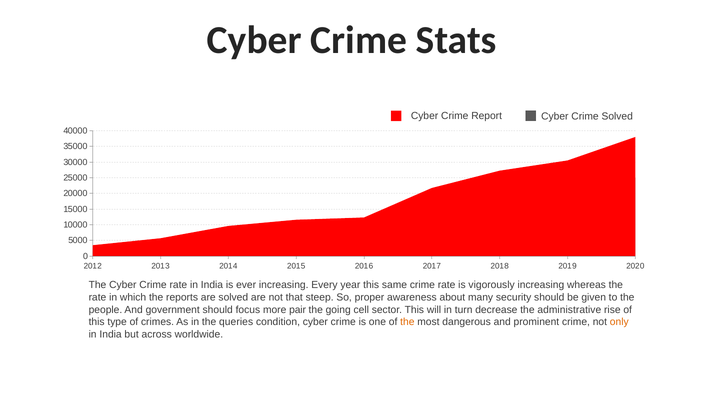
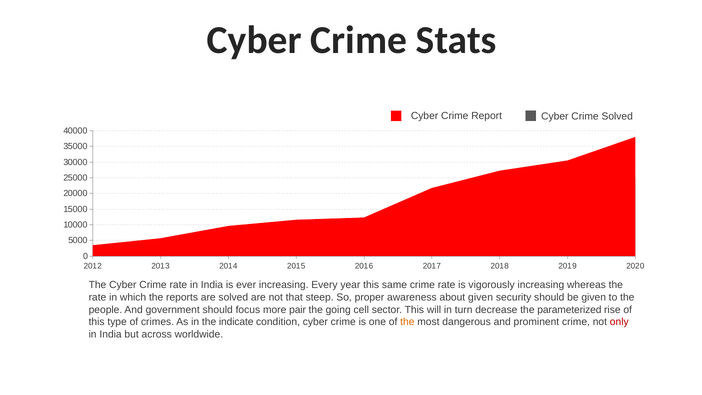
about many: many -> given
administrative: administrative -> parameterized
queries: queries -> indicate
only colour: orange -> red
